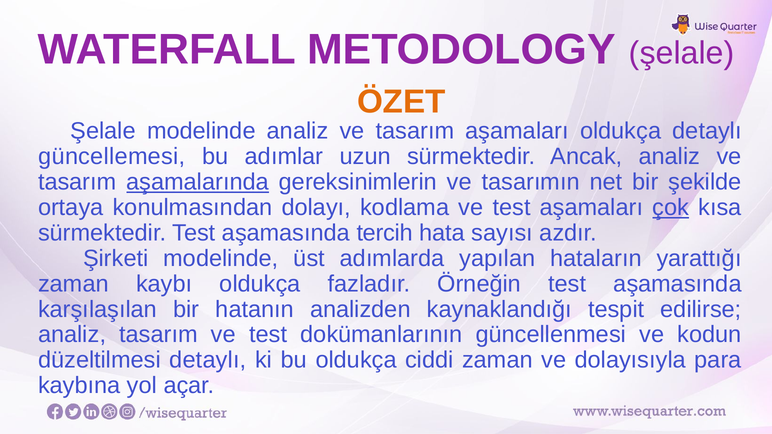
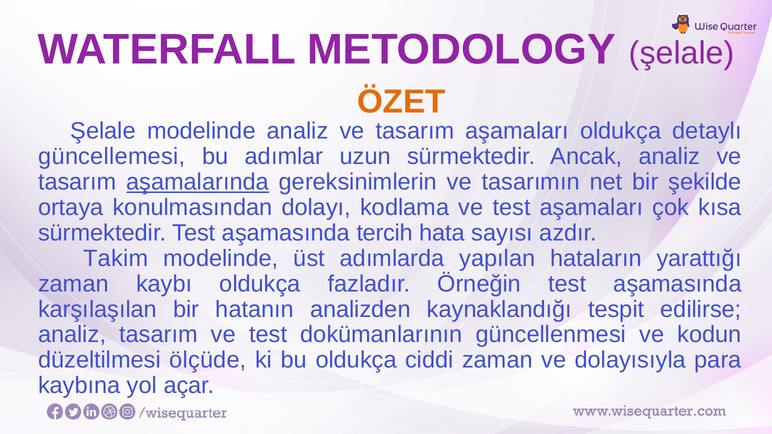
çok underline: present -> none
Şirketi: Şirketi -> Takim
düzeltilmesi detaylı: detaylı -> ölçüde
